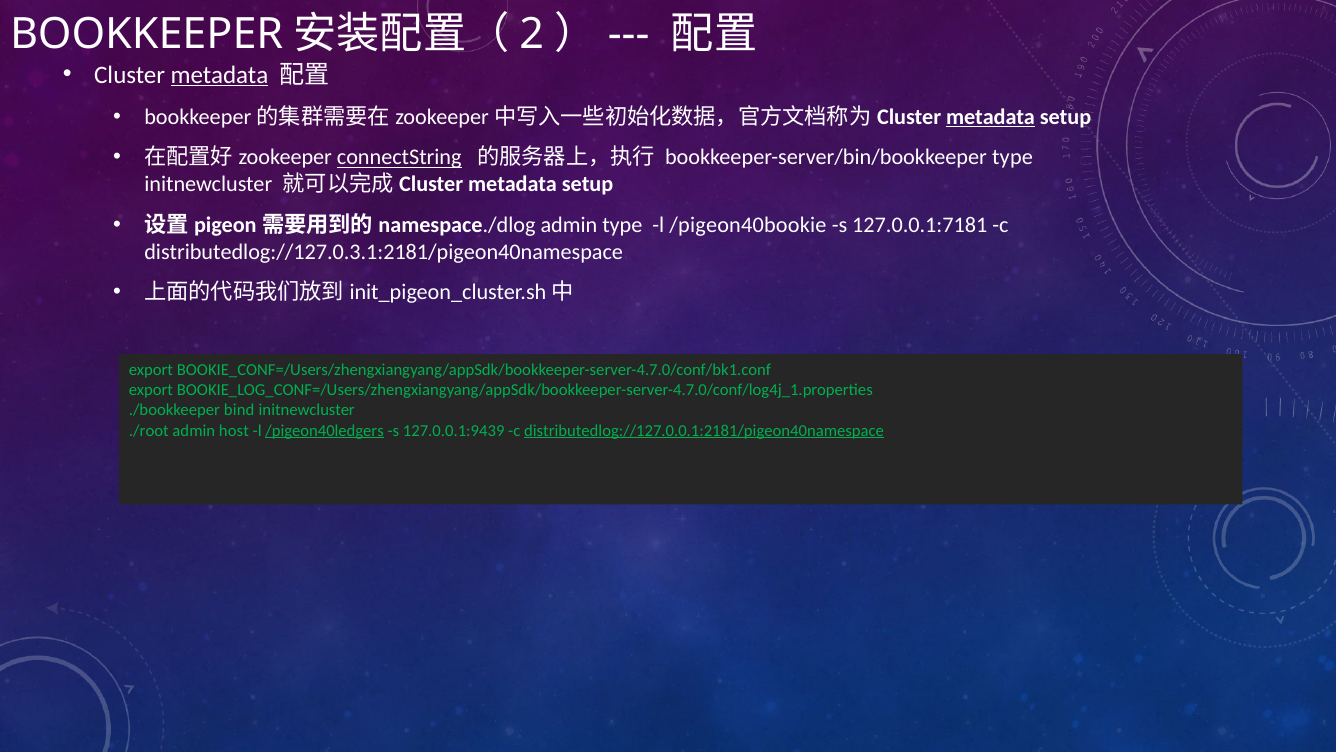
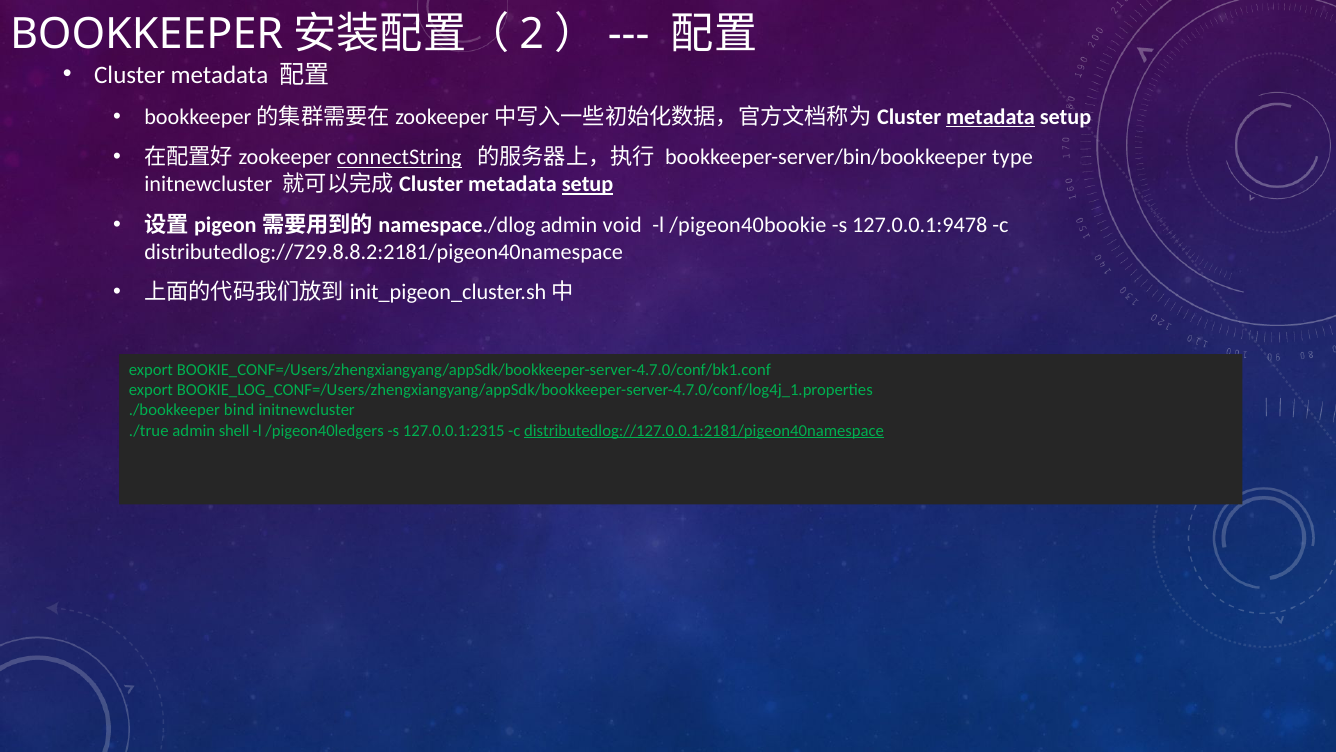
metadata at (219, 75) underline: present -> none
setup at (588, 184) underline: none -> present
admin type: type -> void
127.0.0.1:7181: 127.0.0.1:7181 -> 127.0.0.1:9478
distributedlog://127.0.3.1:2181/pigeon40namespace: distributedlog://127.0.3.1:2181/pigeon40namespace -> distributedlog://729.8.8.2:2181/pigeon40namespace
./root: ./root -> ./true
host: host -> shell
/pigeon40ledgers underline: present -> none
127.0.0.1:9439: 127.0.0.1:9439 -> 127.0.0.1:2315
